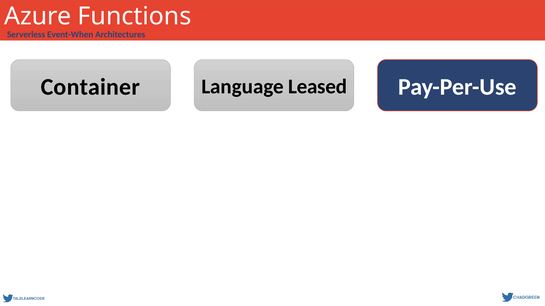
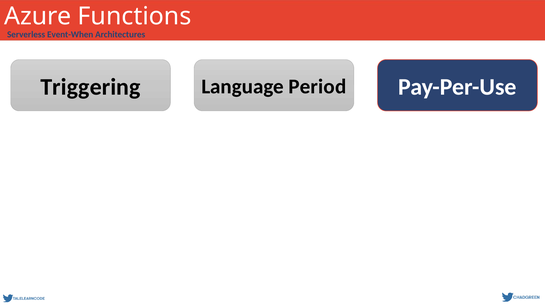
Container: Container -> Triggering
Leased: Leased -> Period
